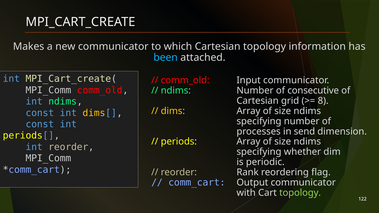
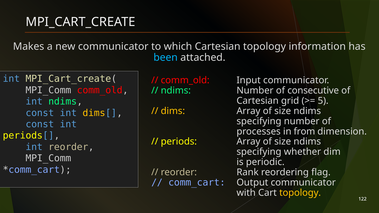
8: 8 -> 5
send: send -> from
topology at (300, 193) colour: light green -> yellow
